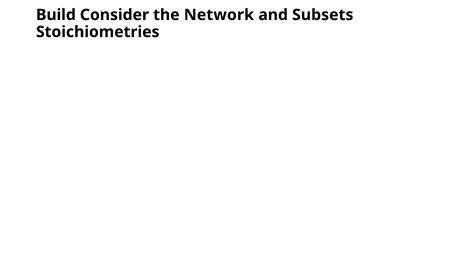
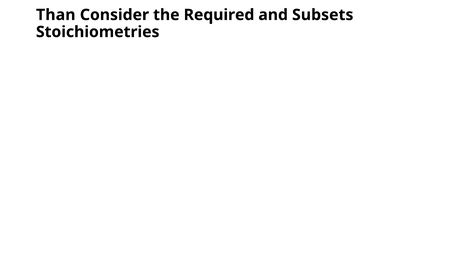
Build: Build -> Than
Network: Network -> Required
